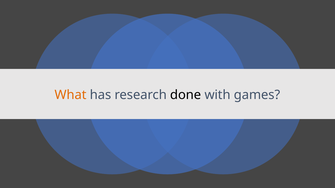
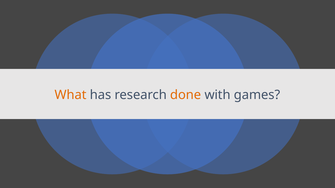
done colour: black -> orange
